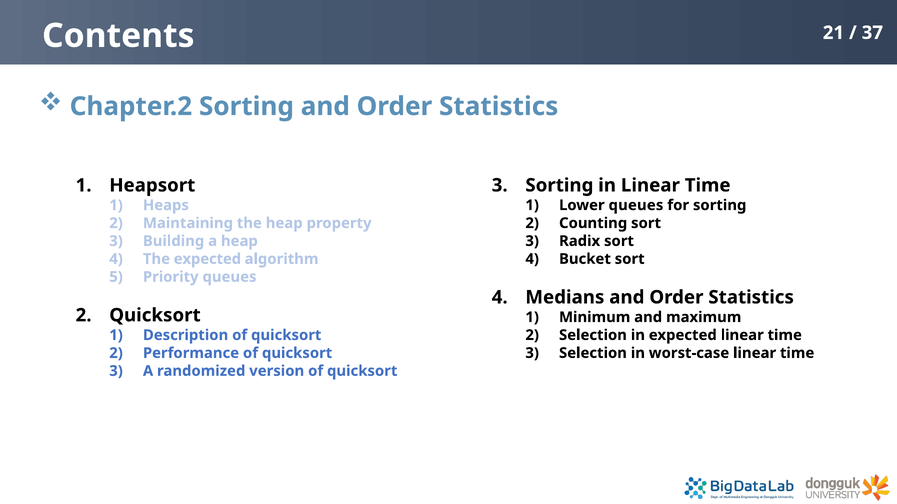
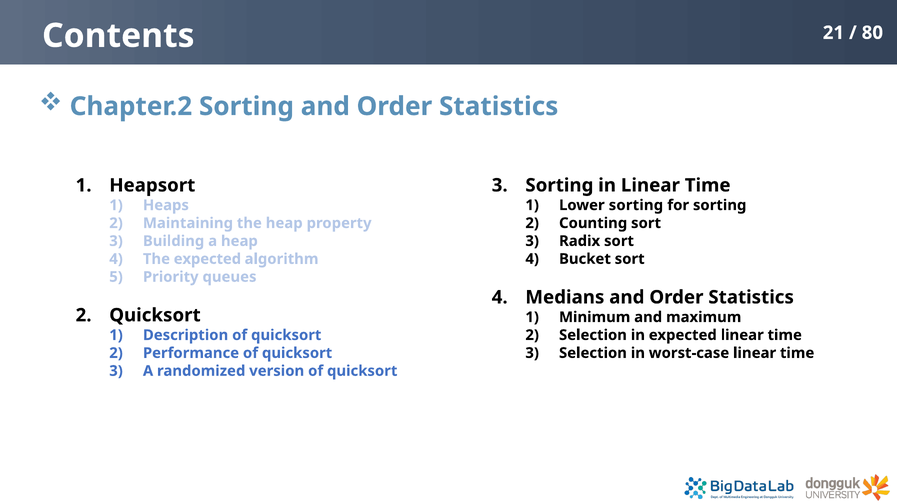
37: 37 -> 80
Lower queues: queues -> sorting
